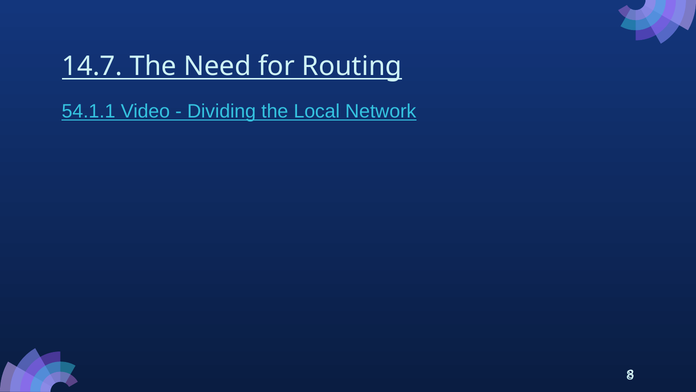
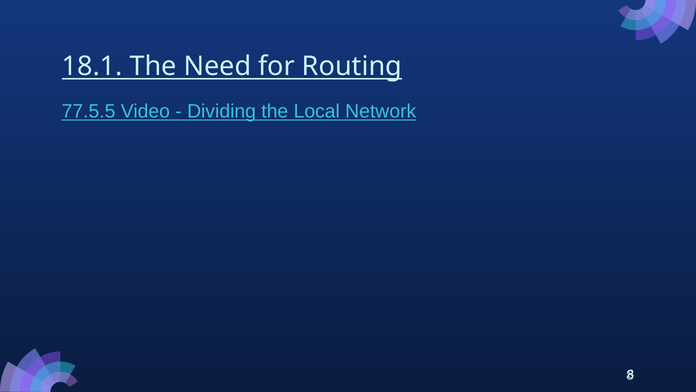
14.7: 14.7 -> 18.1
54.1.1: 54.1.1 -> 77.5.5
